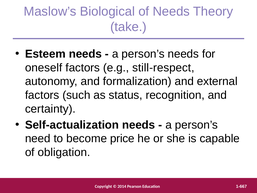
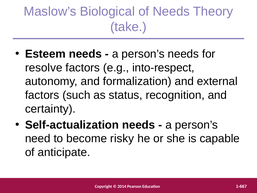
oneself: oneself -> resolve
still-respect: still-respect -> into-respect
price: price -> risky
obligation: obligation -> anticipate
